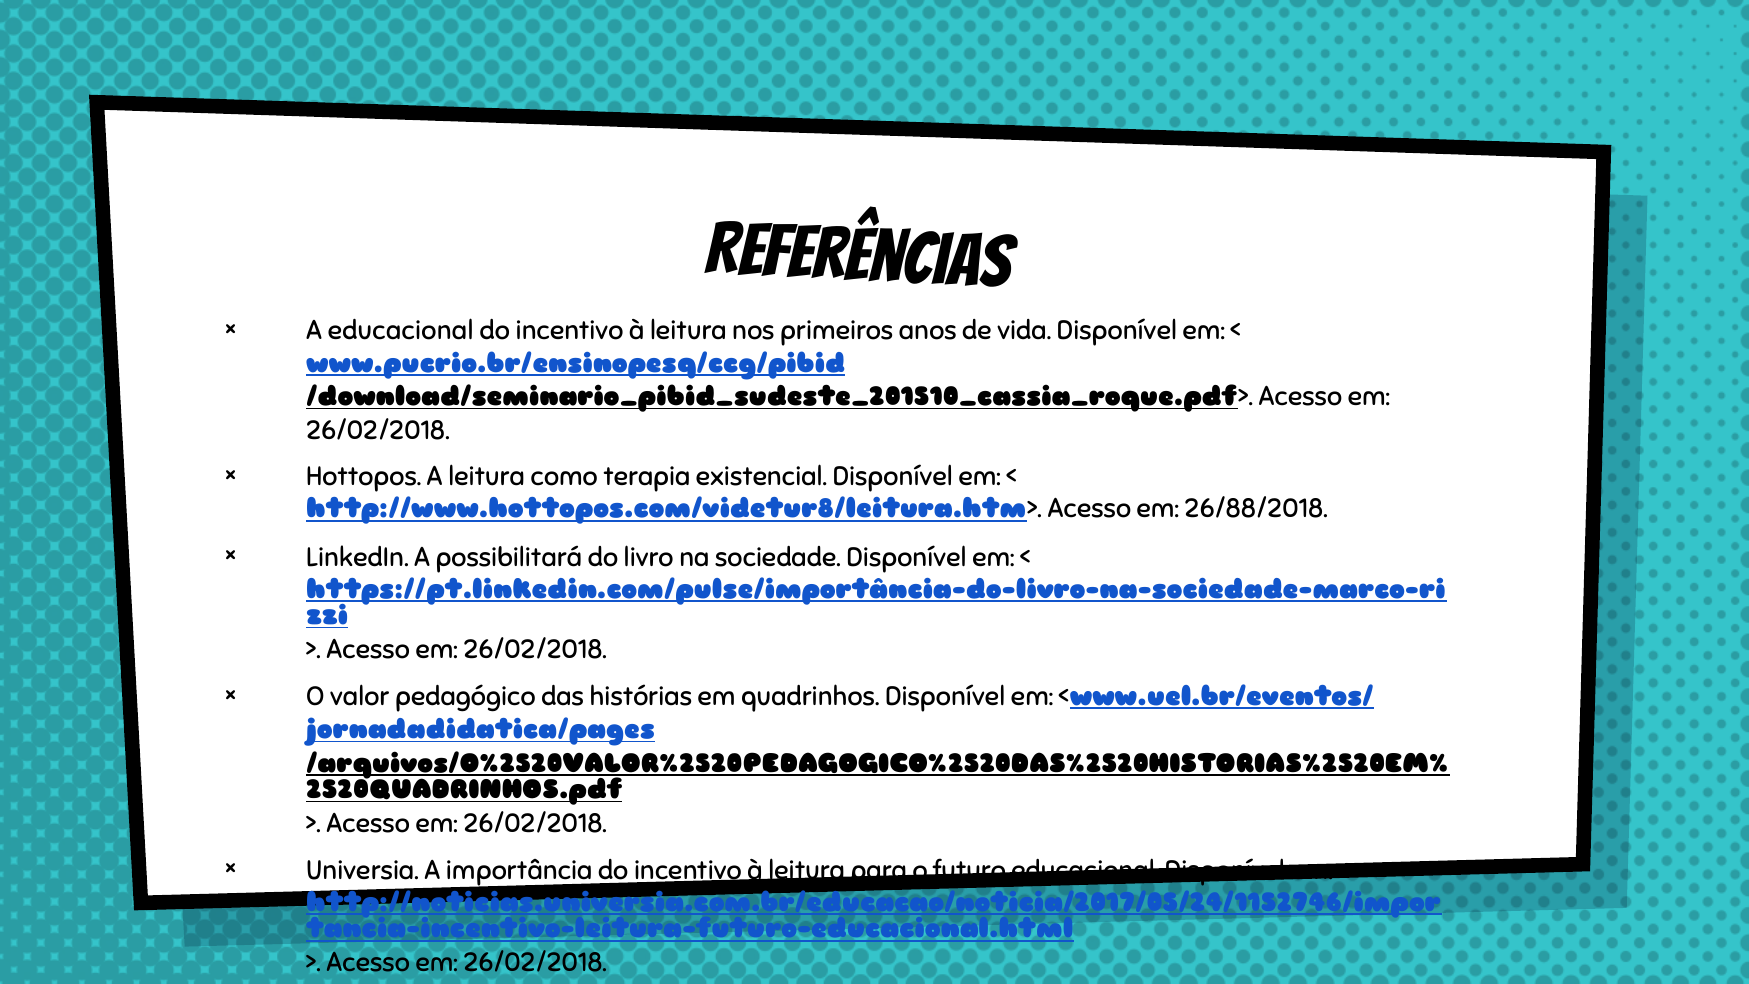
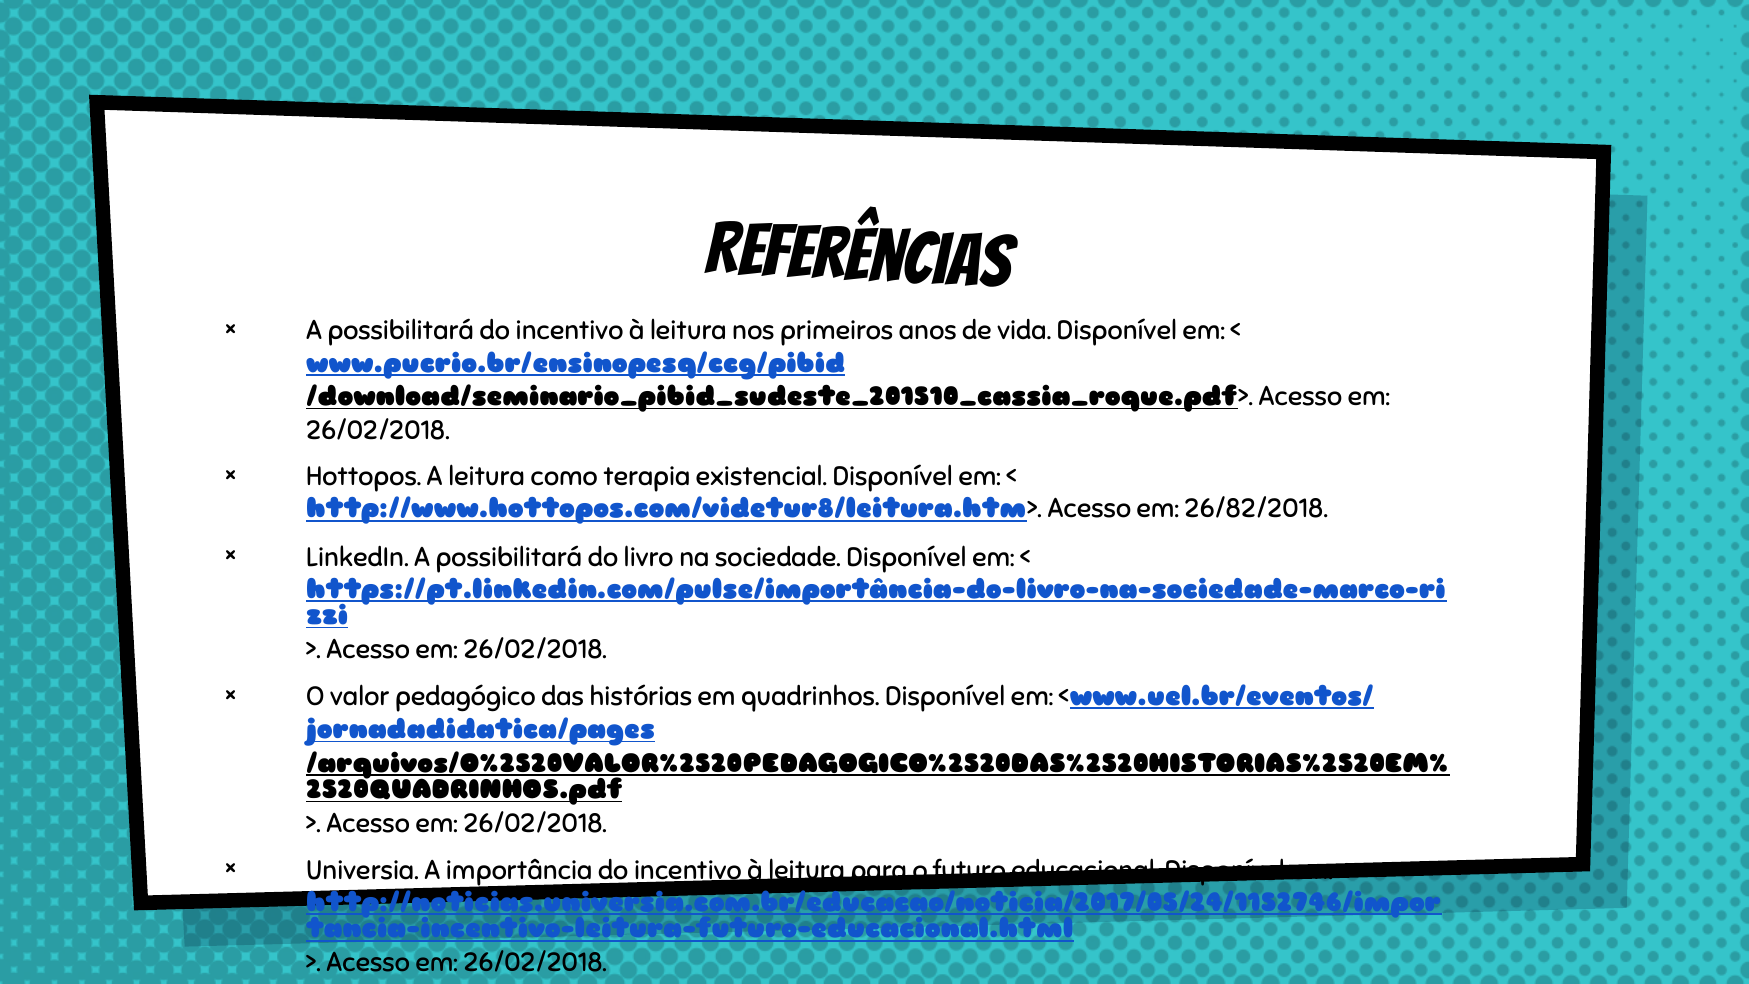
educacional at (401, 331): educacional -> possibilitará
26/88/2018: 26/88/2018 -> 26/82/2018
